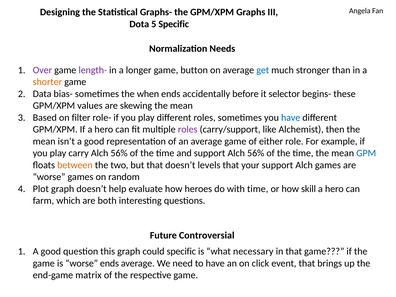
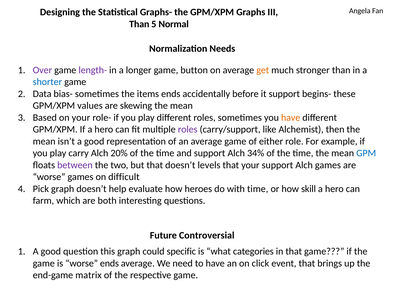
Dota at (139, 24): Dota -> Than
5 Specific: Specific -> Normal
get colour: blue -> orange
shorter colour: orange -> blue
when: when -> items
it selector: selector -> support
on filter: filter -> your
have at (291, 118) colour: blue -> orange
carry Alch 56%: 56% -> 20%
support Alch 56%: 56% -> 34%
between colour: orange -> purple
random: random -> difficult
Plot: Plot -> Pick
necessary: necessary -> categories
